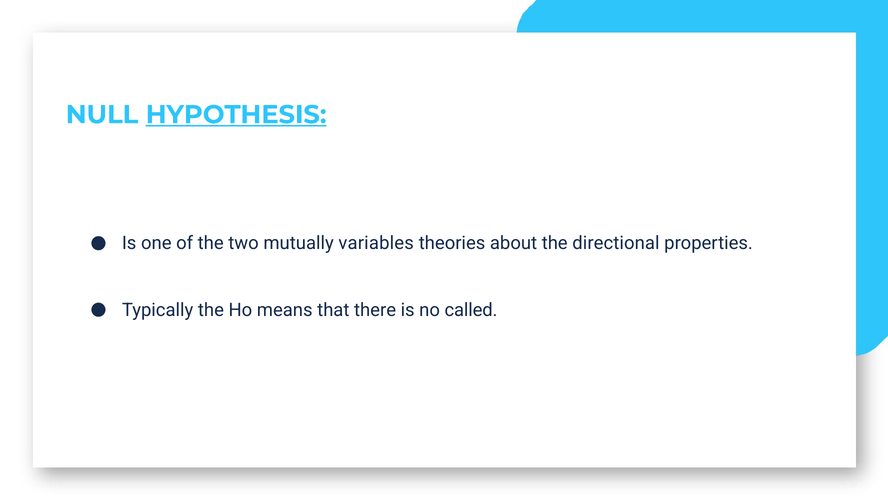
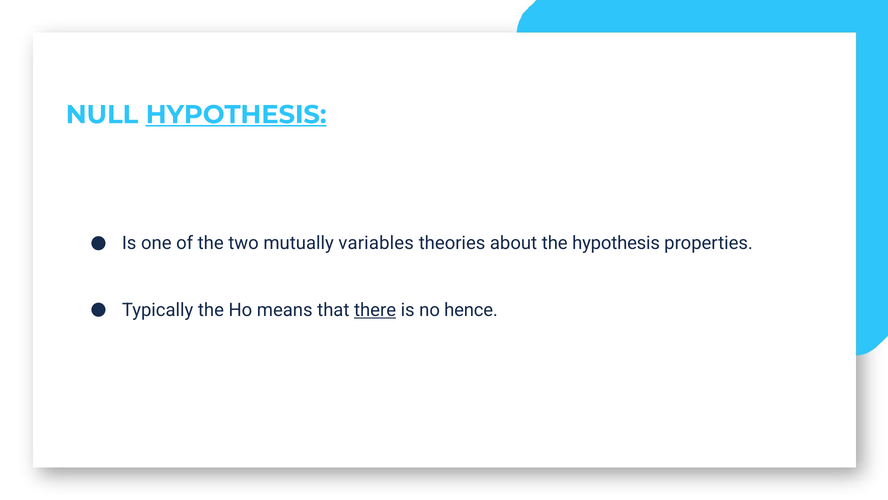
the directional: directional -> hypothesis
there underline: none -> present
called: called -> hence
